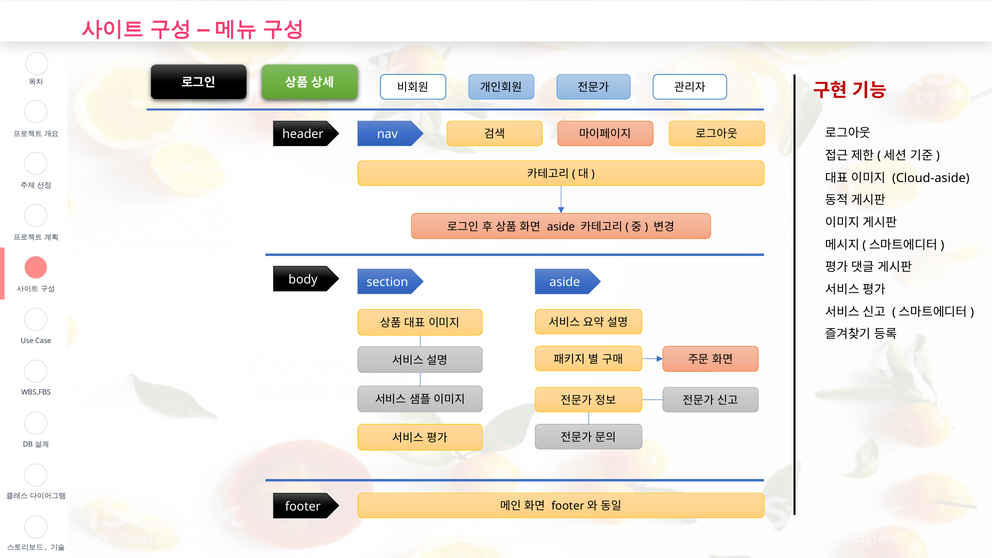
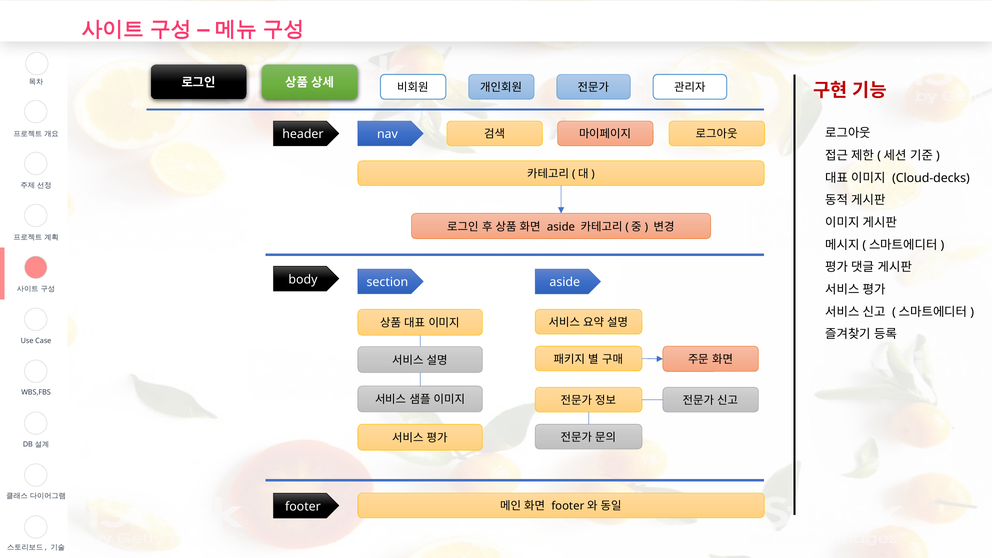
Cloud-aside: Cloud-aside -> Cloud-decks
